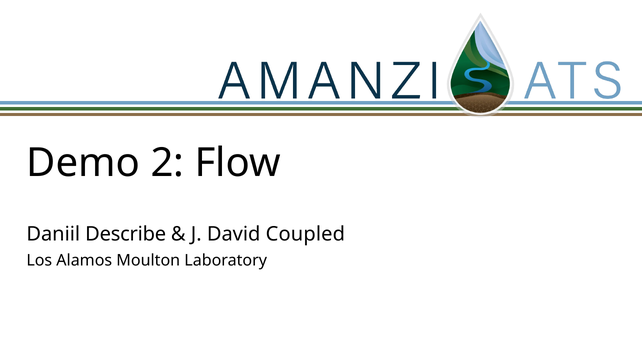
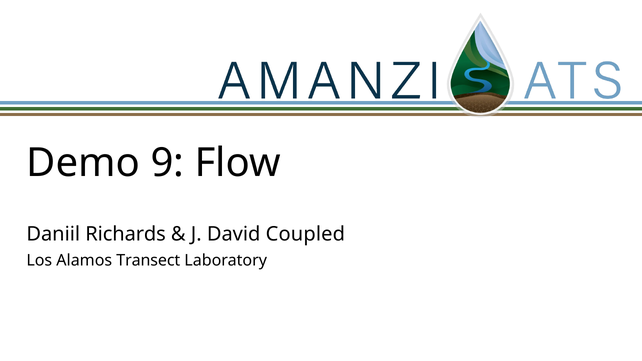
2: 2 -> 9
Describe: Describe -> Richards
Moulton: Moulton -> Transect
